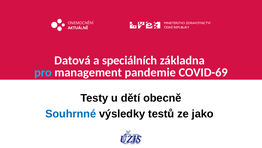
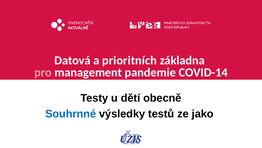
speciálních: speciálních -> prioritních
pro colour: light blue -> pink
COVID-69: COVID-69 -> COVID-14
